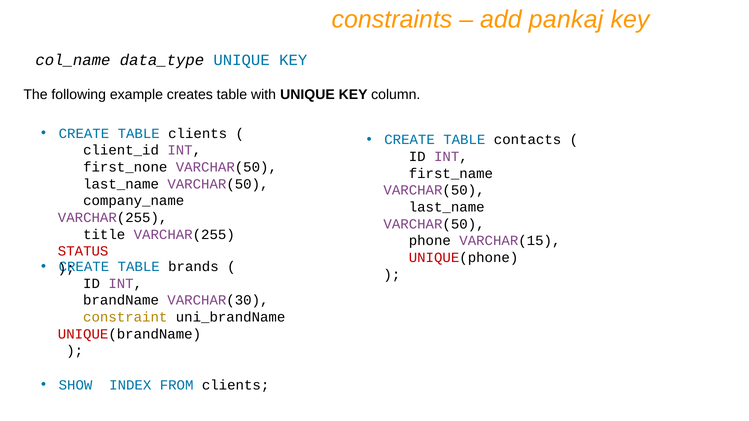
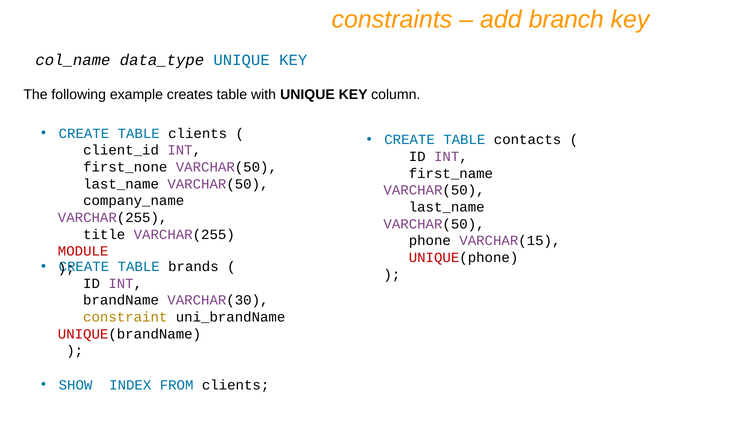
pankaj: pankaj -> branch
STATUS: STATUS -> MODULE
